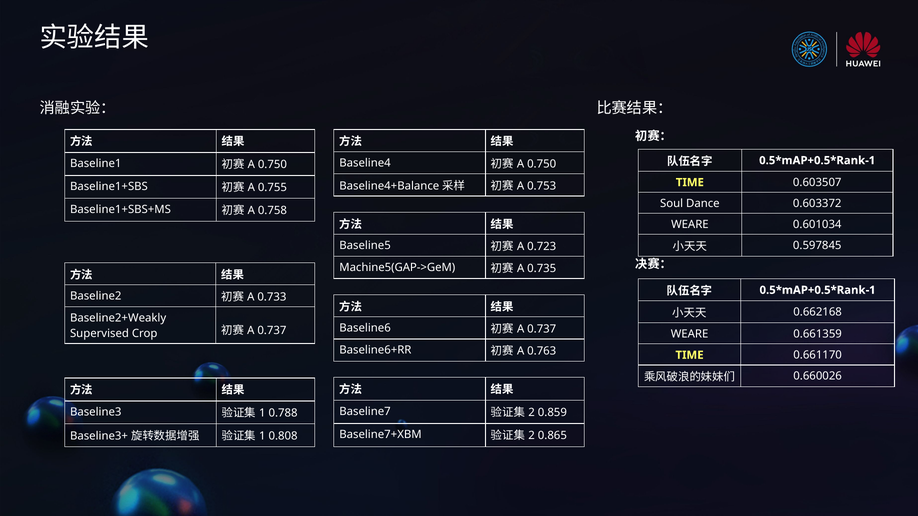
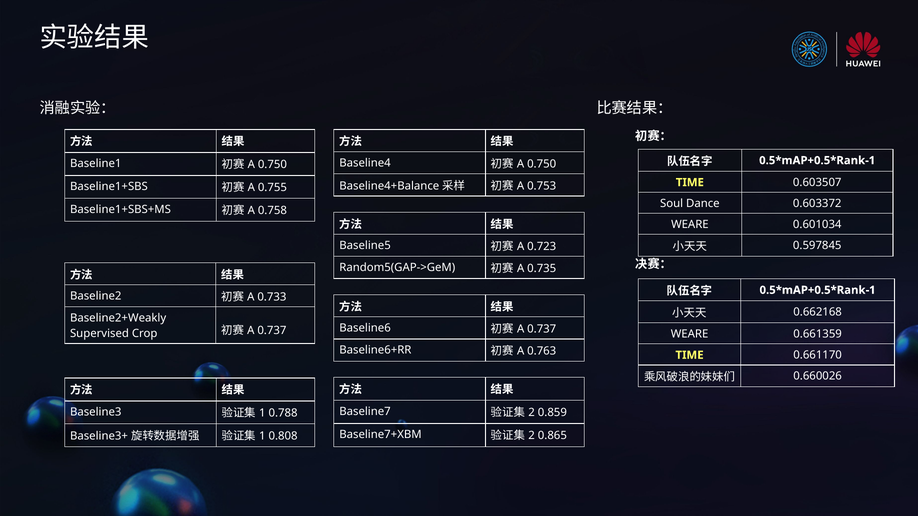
Machine5(GAP->GeM: Machine5(GAP->GeM -> Random5(GAP->GeM
